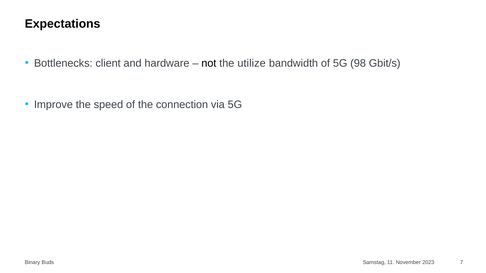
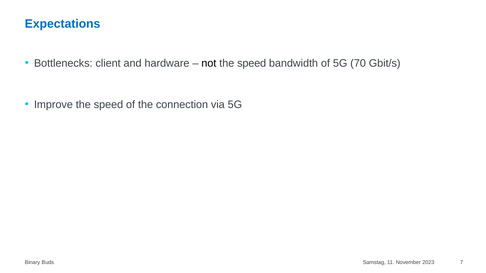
Expectations colour: black -> blue
utilize at (252, 63): utilize -> speed
98: 98 -> 70
